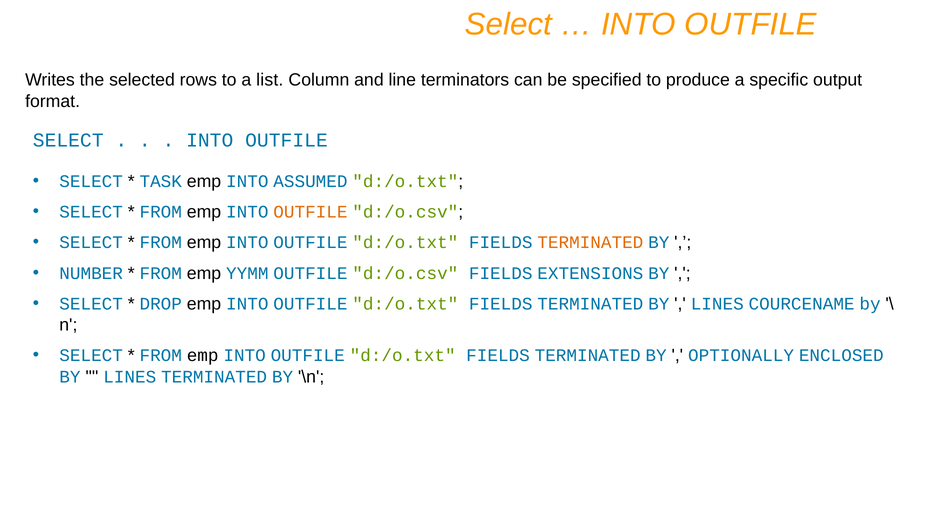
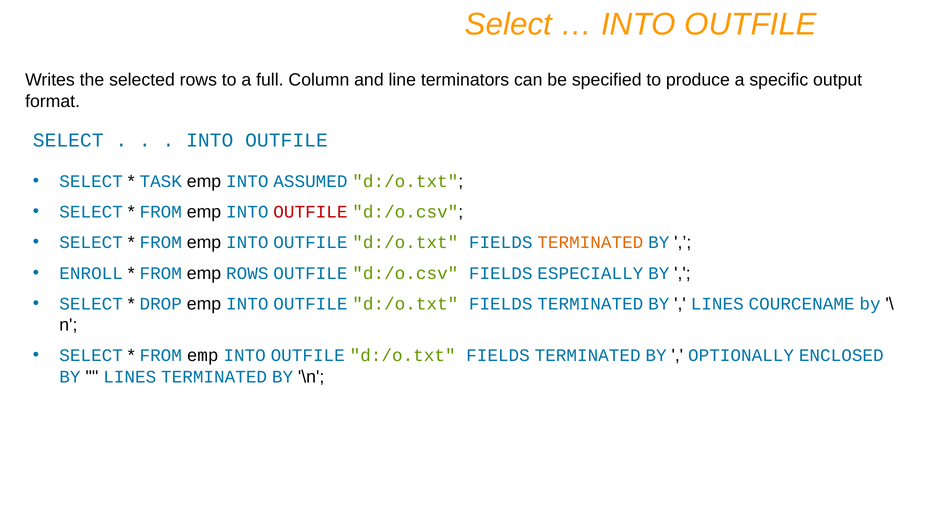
list: list -> full
OUTFILE at (310, 212) colour: orange -> red
NUMBER: NUMBER -> ENROLL
emp YYMM: YYMM -> ROWS
EXTENSIONS: EXTENSIONS -> ESPECIALLY
